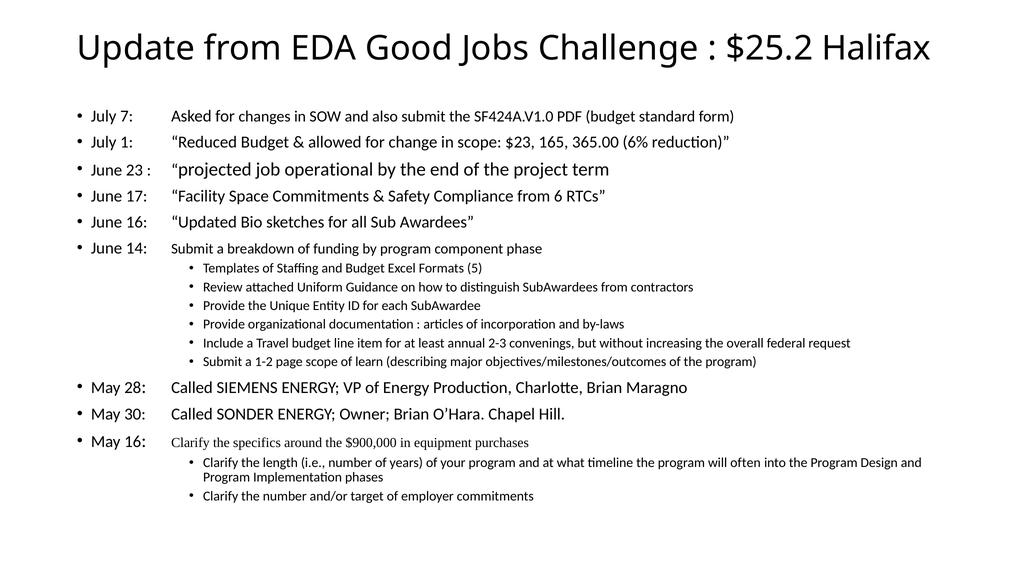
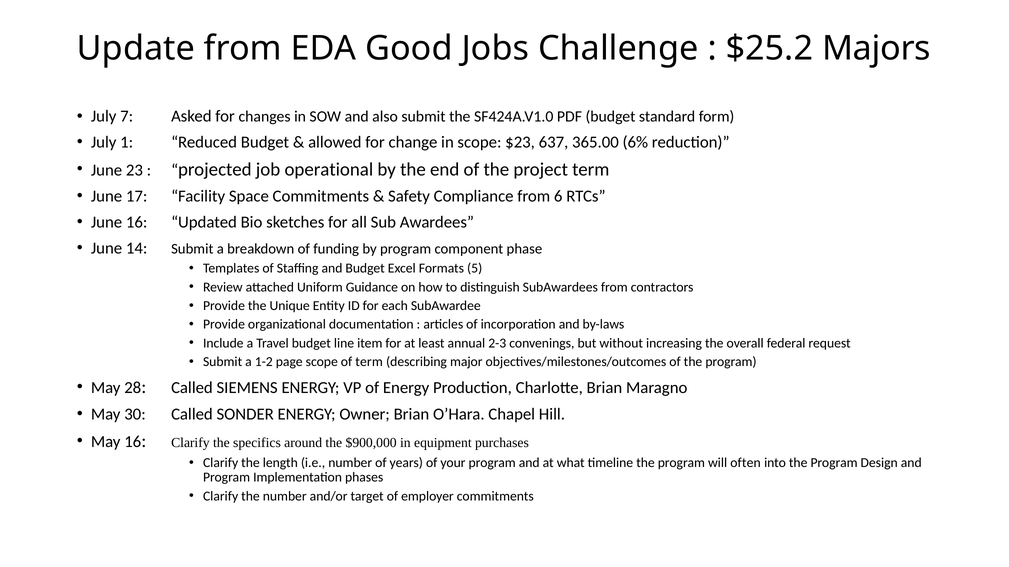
Halifax: Halifax -> Majors
165: 165 -> 637
of learn: learn -> term
